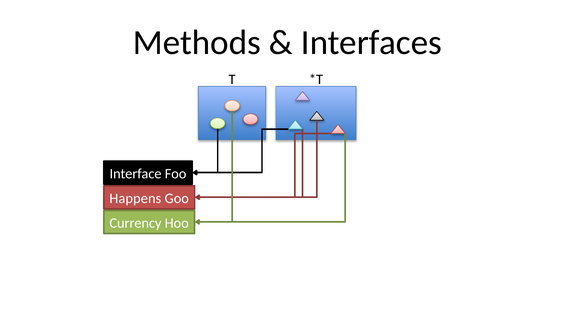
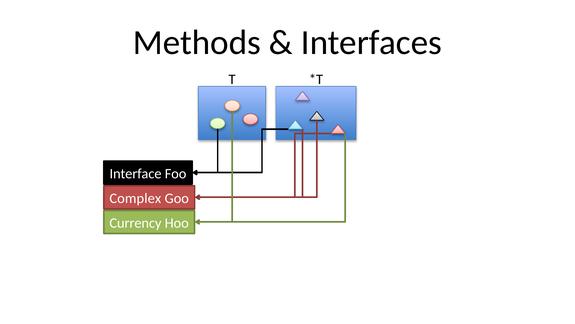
Happens: Happens -> Complex
